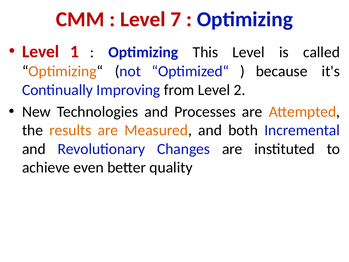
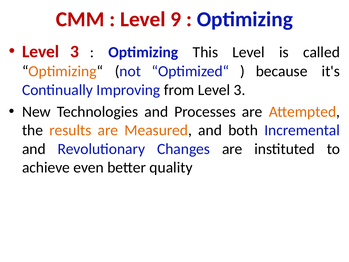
7: 7 -> 9
1 at (75, 52): 1 -> 3
from Level 2: 2 -> 3
